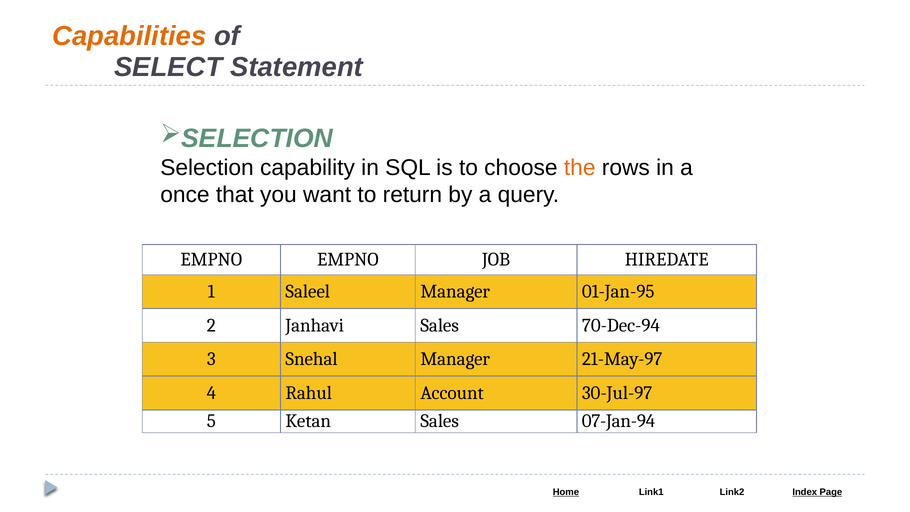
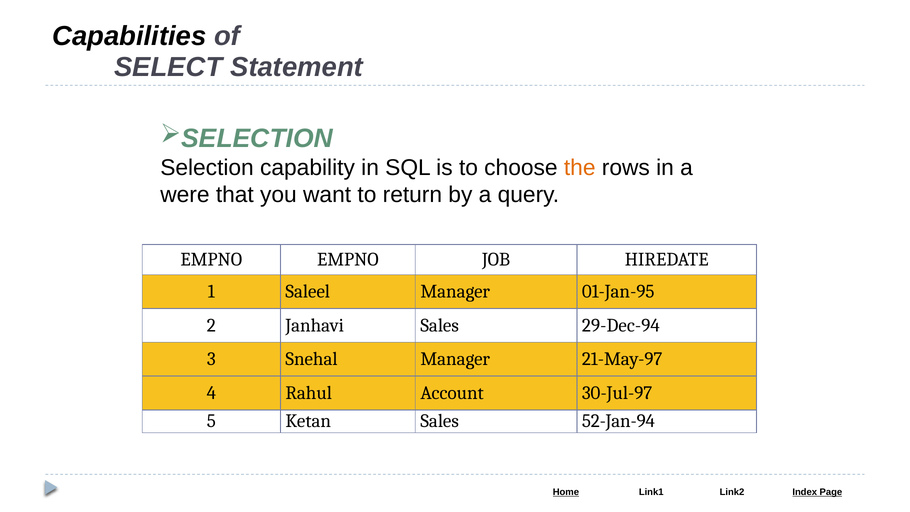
Capabilities colour: orange -> black
once: once -> were
70-Dec-94: 70-Dec-94 -> 29-Dec-94
07-Jan-94: 07-Jan-94 -> 52-Jan-94
